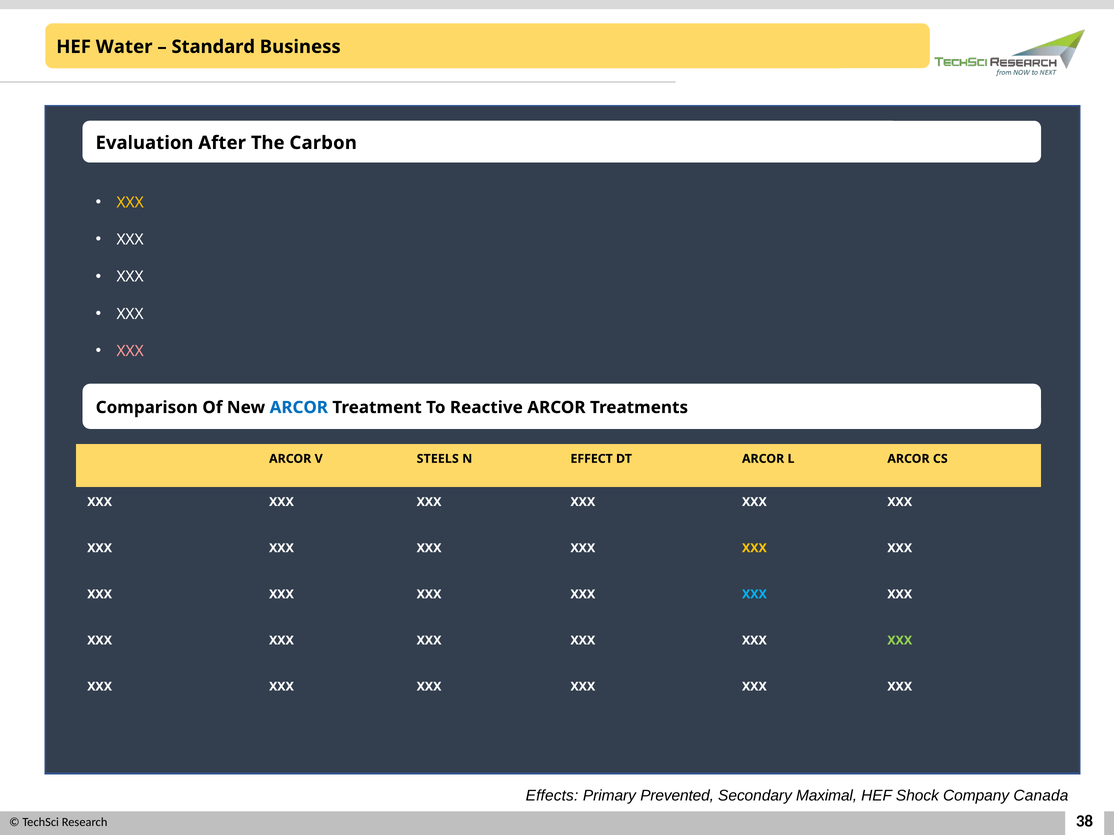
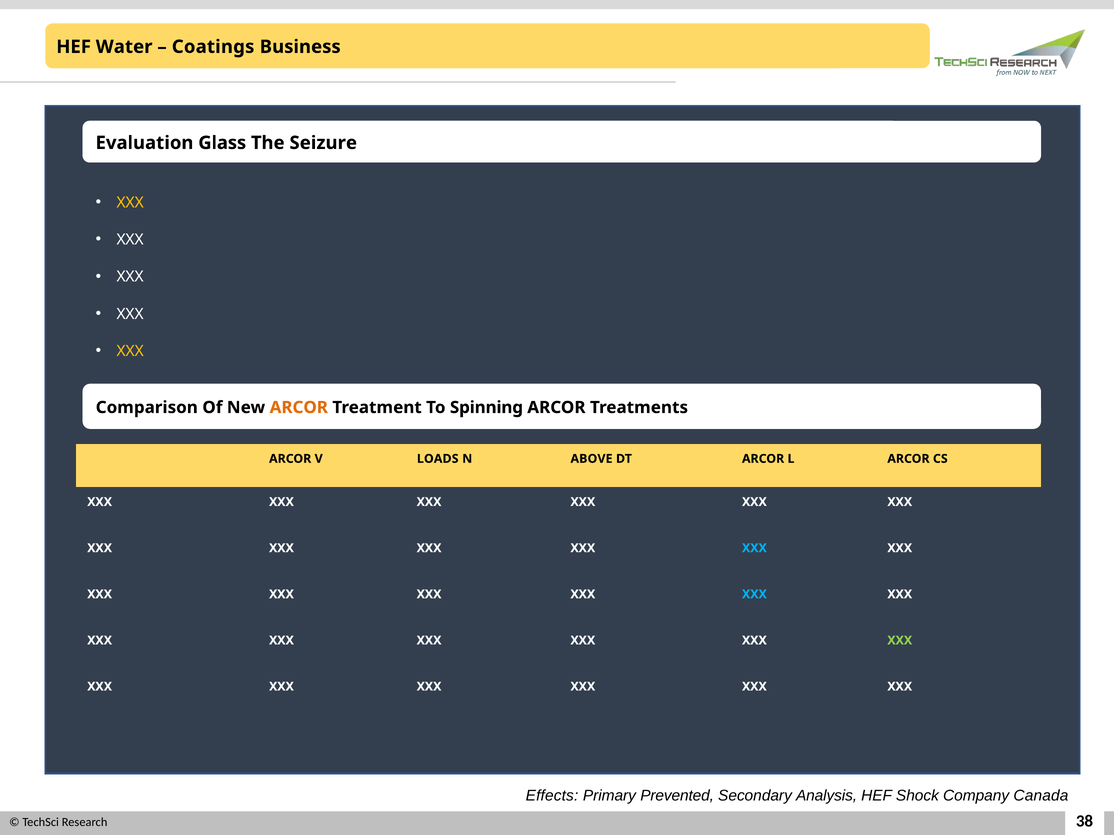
Standard: Standard -> Coatings
After: After -> Glass
Carbon: Carbon -> Seizure
XXX at (130, 351) colour: pink -> yellow
ARCOR at (299, 408) colour: blue -> orange
Reactive: Reactive -> Spinning
STEELS: STEELS -> LOADS
EFFECT: EFFECT -> ABOVE
XXX at (754, 548) colour: yellow -> light blue
Maximal: Maximal -> Analysis
